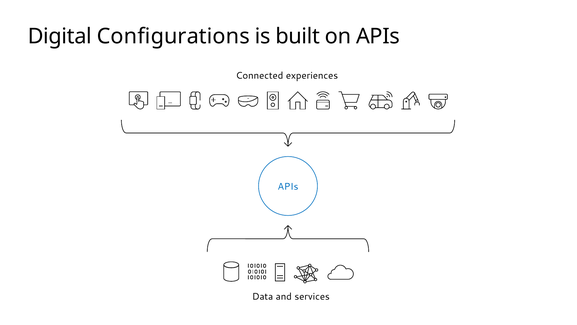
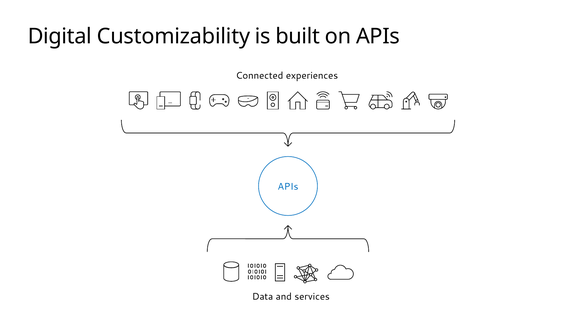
Configurations: Configurations -> Customizability
